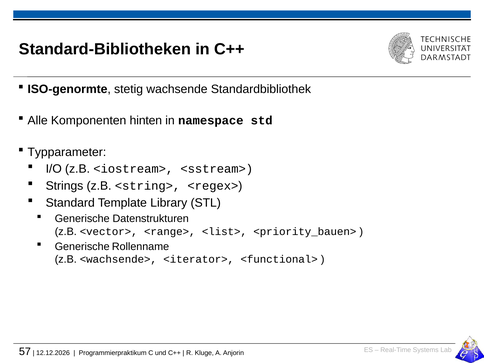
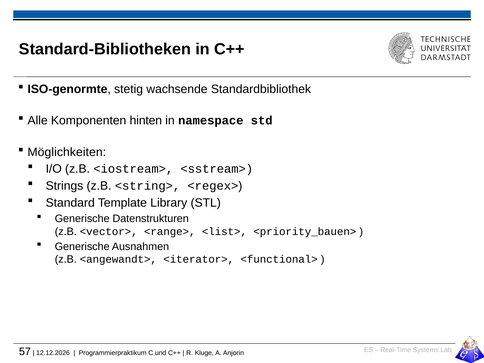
Typparameter: Typparameter -> Möglichkeiten
Rollenname: Rollenname -> Ausnahmen
<wachsende>: <wachsende> -> <angewandt>
